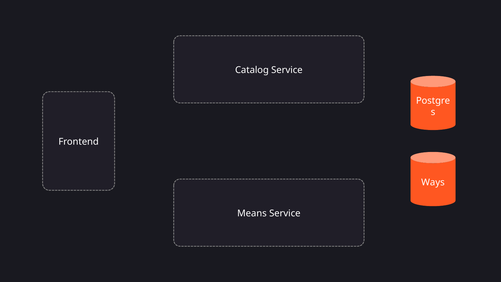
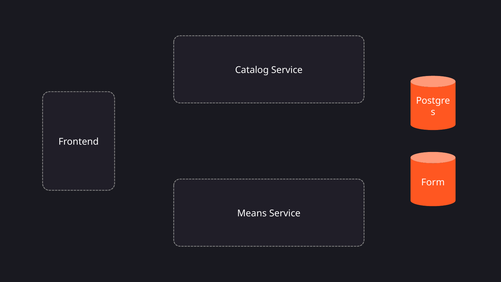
Ways: Ways -> Form
